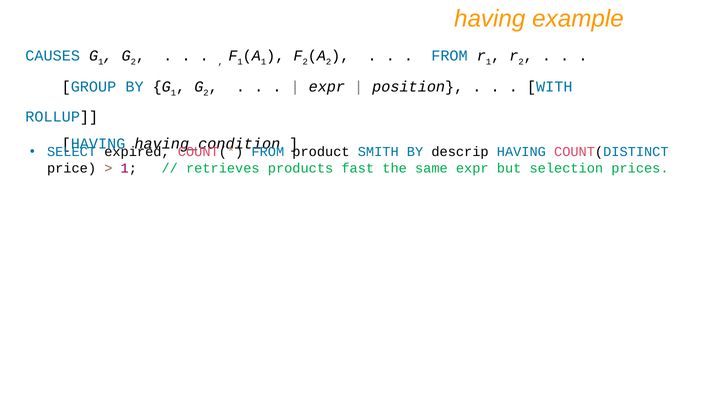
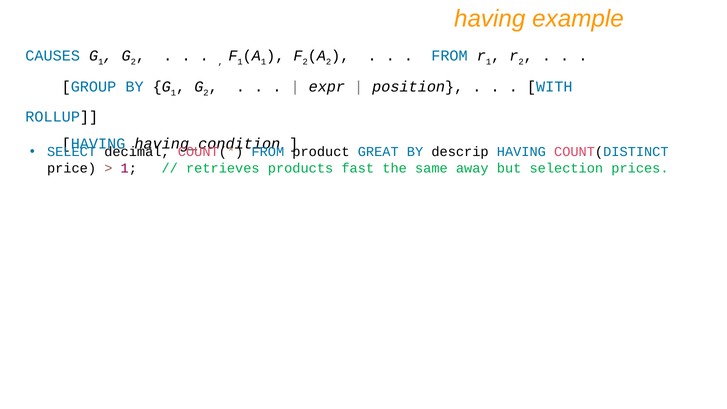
expired: expired -> decimal
SMITH: SMITH -> GREAT
same expr: expr -> away
